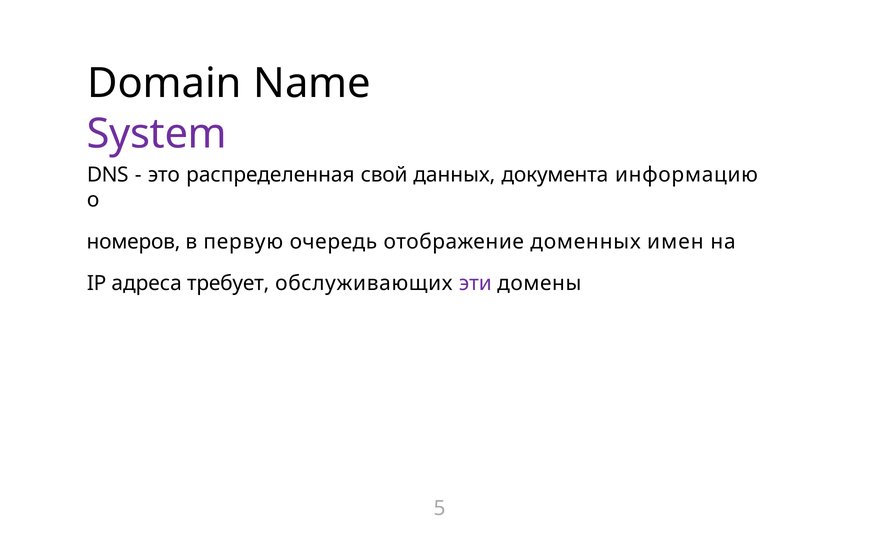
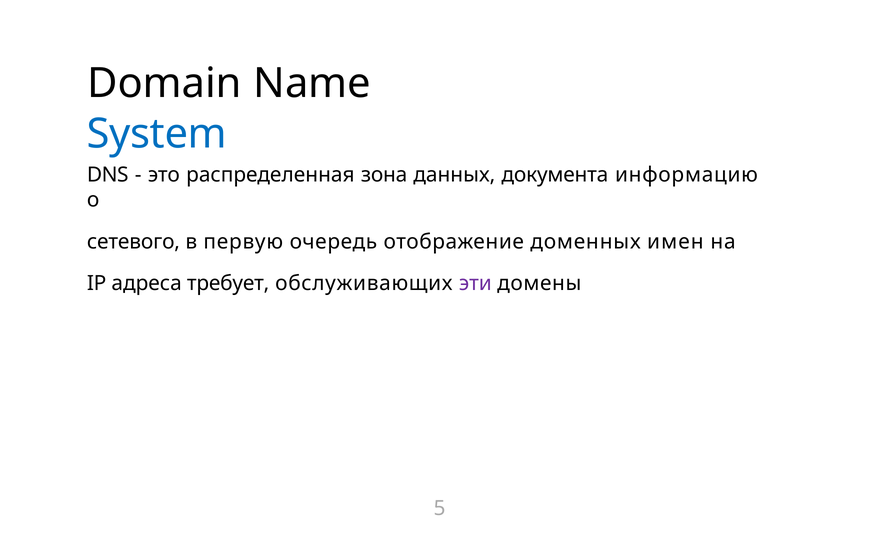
System colour: purple -> blue
свой: свой -> зона
номеров: номеров -> сетевого
